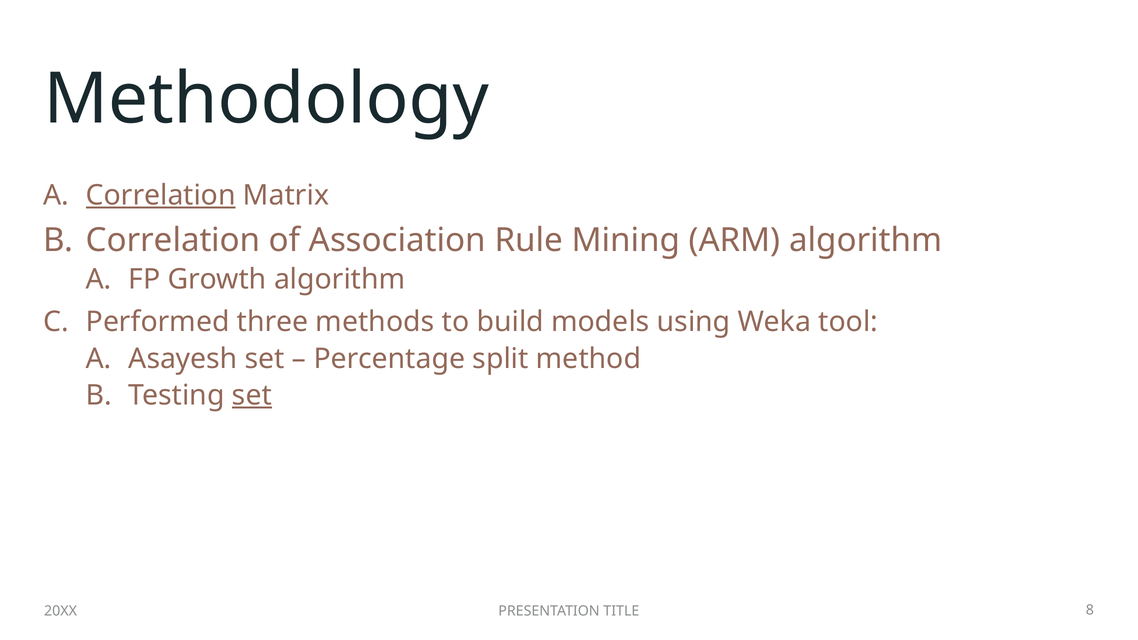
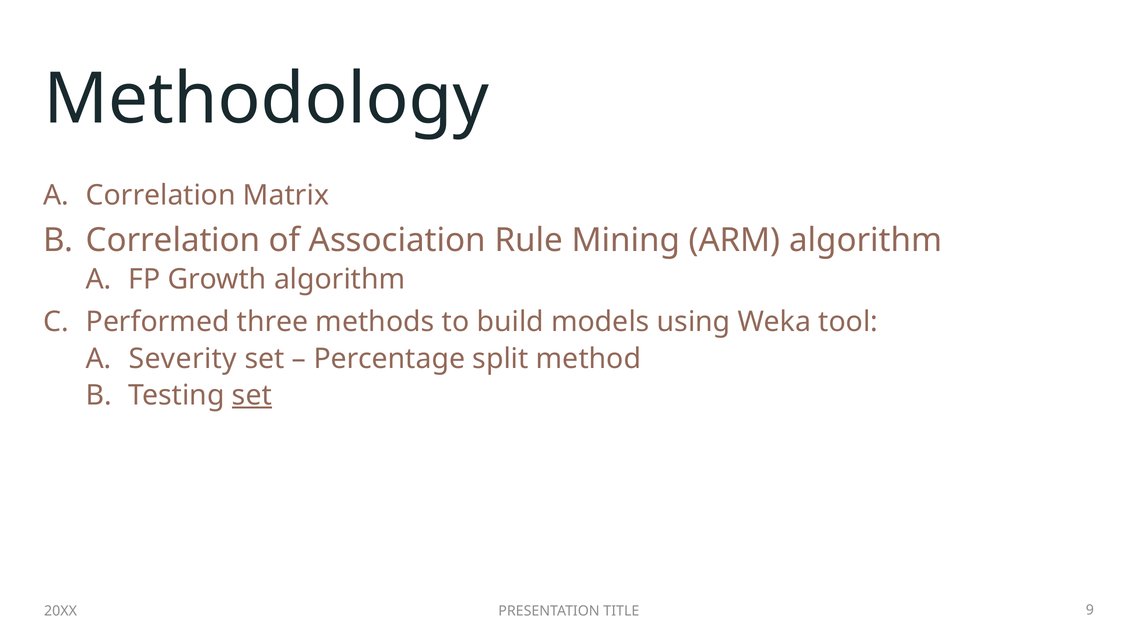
Correlation at (161, 195) underline: present -> none
Asayesh: Asayesh -> Severity
8: 8 -> 9
